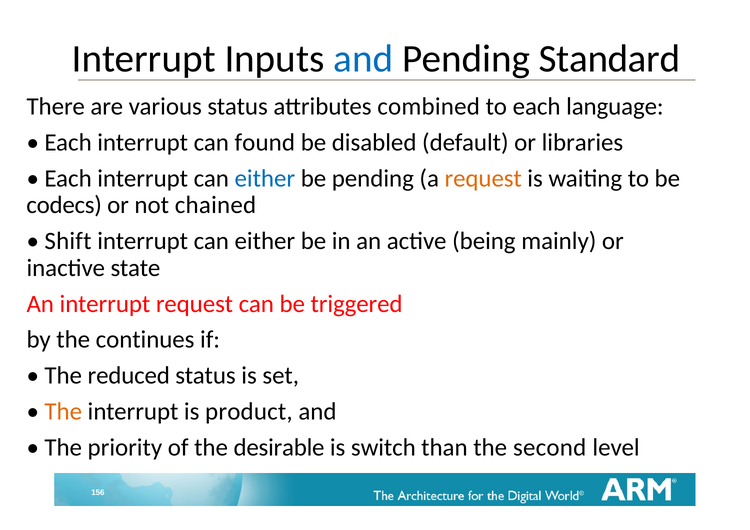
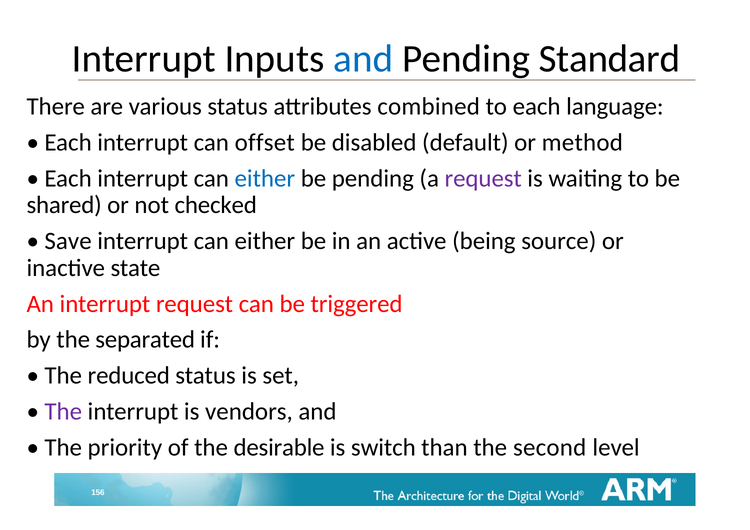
found: found -> offset
libraries: libraries -> method
request at (483, 178) colour: orange -> purple
codecs: codecs -> shared
chained: chained -> checked
Shift: Shift -> Save
mainly: mainly -> source
continues: continues -> separated
The at (63, 411) colour: orange -> purple
product: product -> vendors
